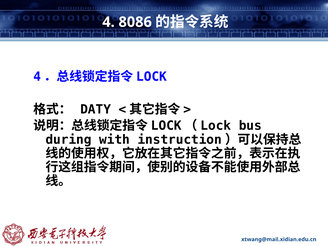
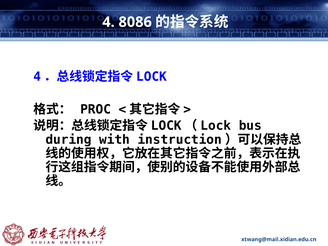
DATY: DATY -> PROC
